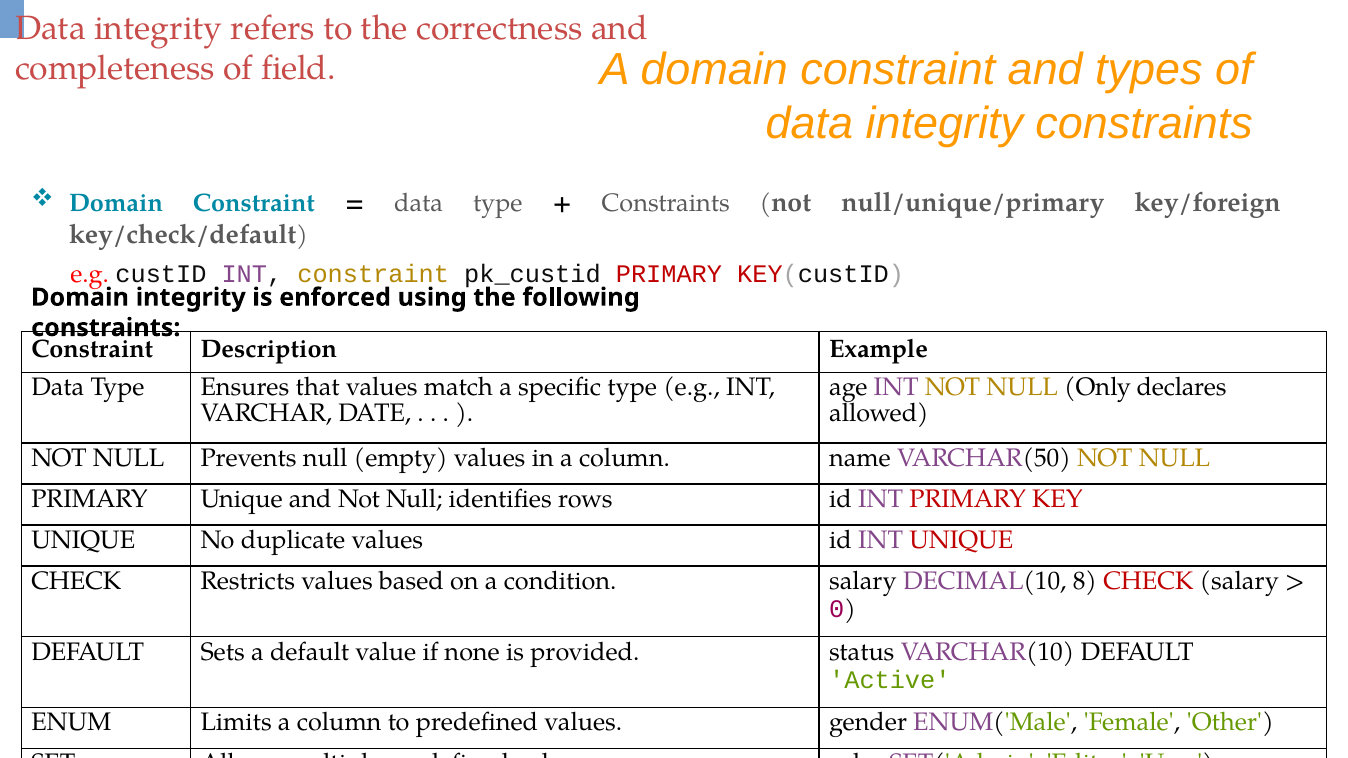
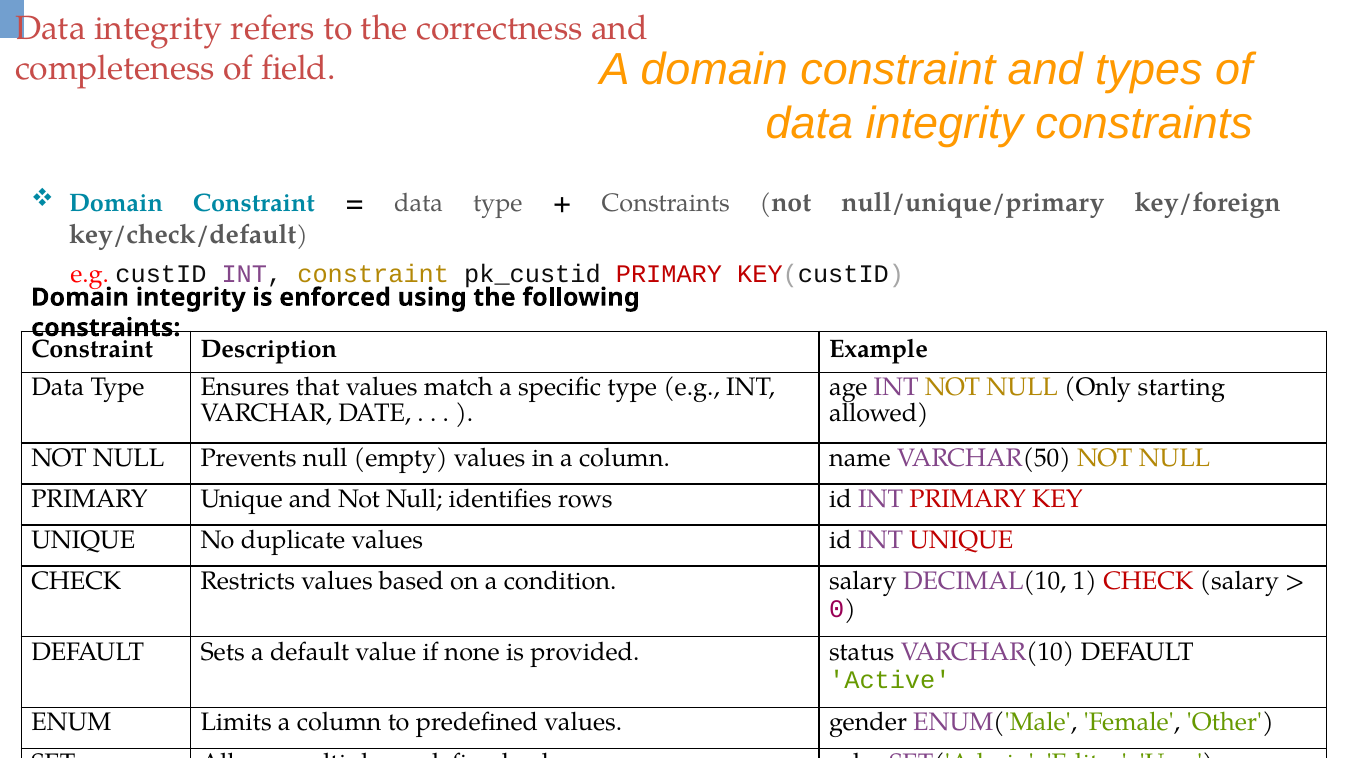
declares: declares -> starting
8: 8 -> 1
